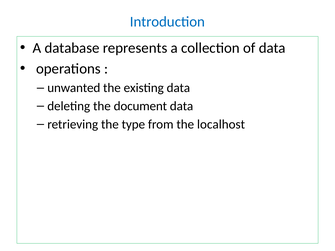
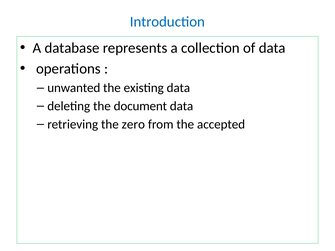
type: type -> zero
localhost: localhost -> accepted
